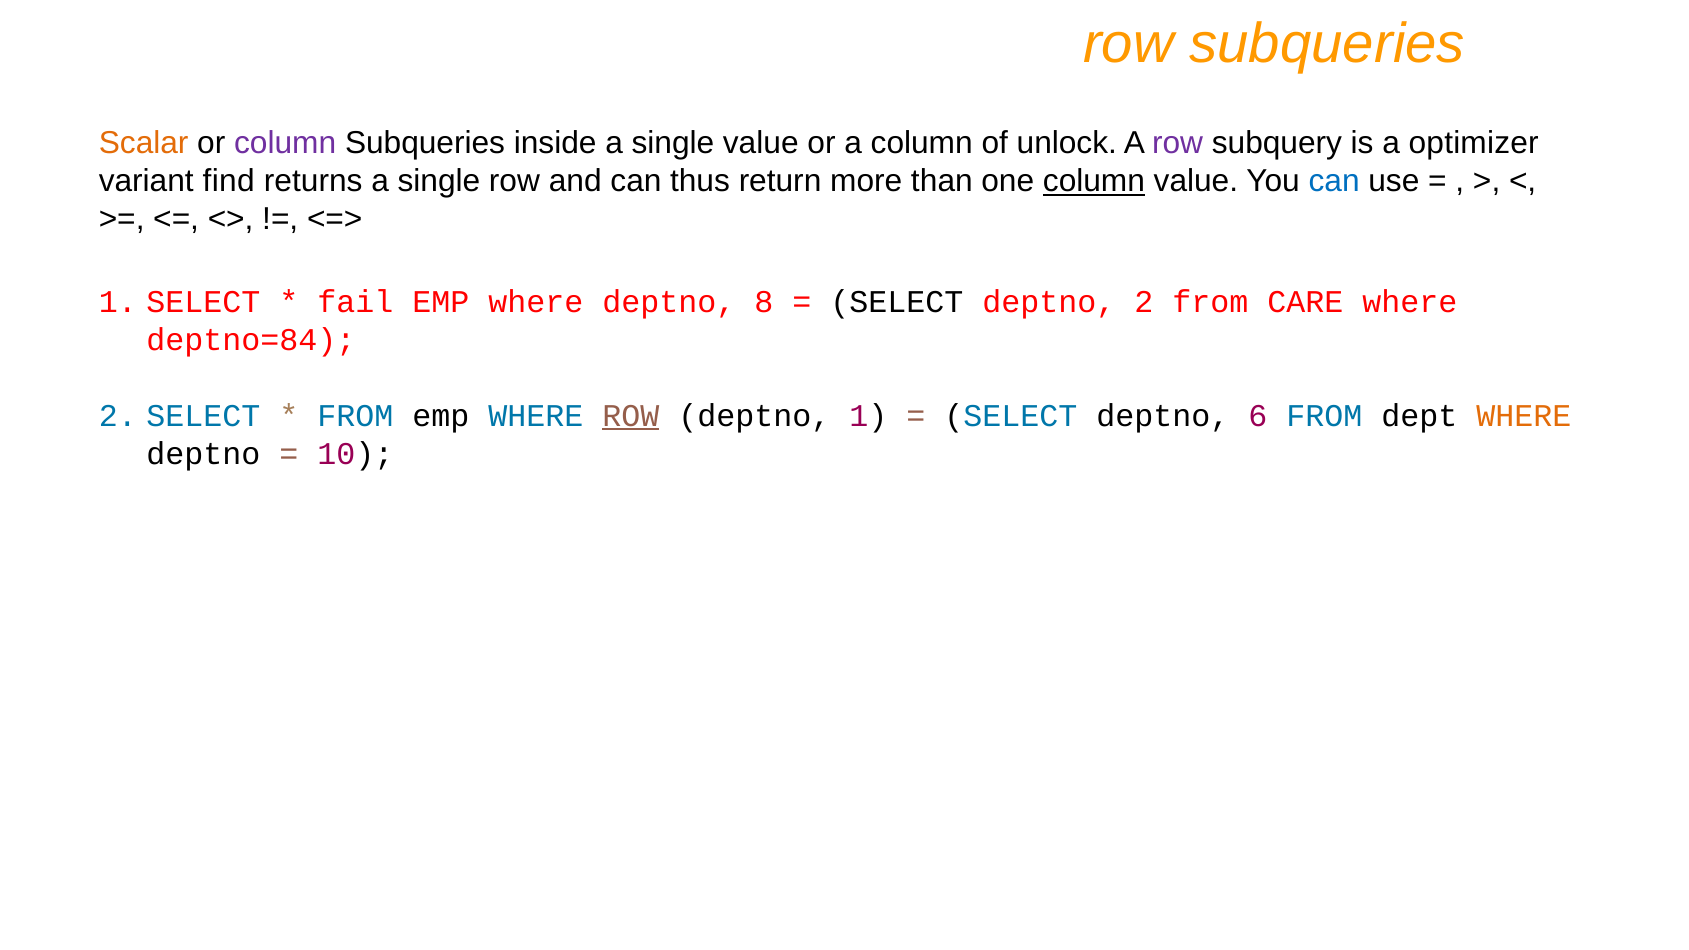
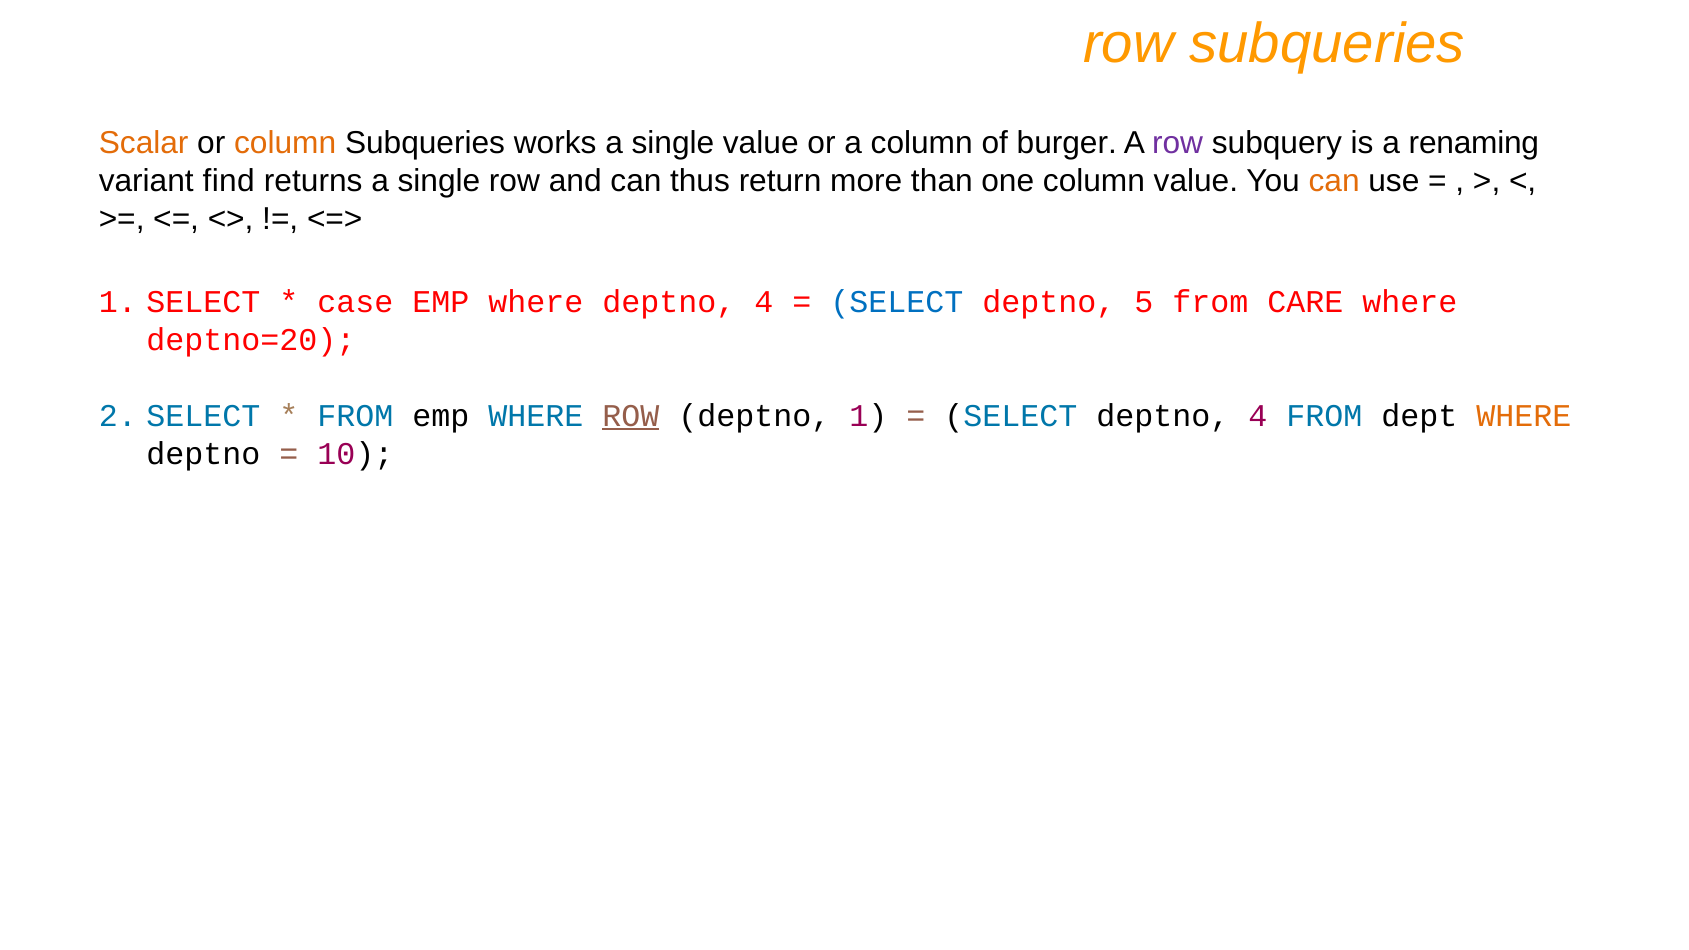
column at (285, 144) colour: purple -> orange
inside: inside -> works
unlock: unlock -> burger
optimizer: optimizer -> renaming
column at (1094, 182) underline: present -> none
can at (1334, 182) colour: blue -> orange
fail: fail -> case
where deptno 8: 8 -> 4
SELECT at (897, 302) colour: black -> blue
deptno 2: 2 -> 5
deptno=84: deptno=84 -> deptno=20
SELECT deptno 6: 6 -> 4
